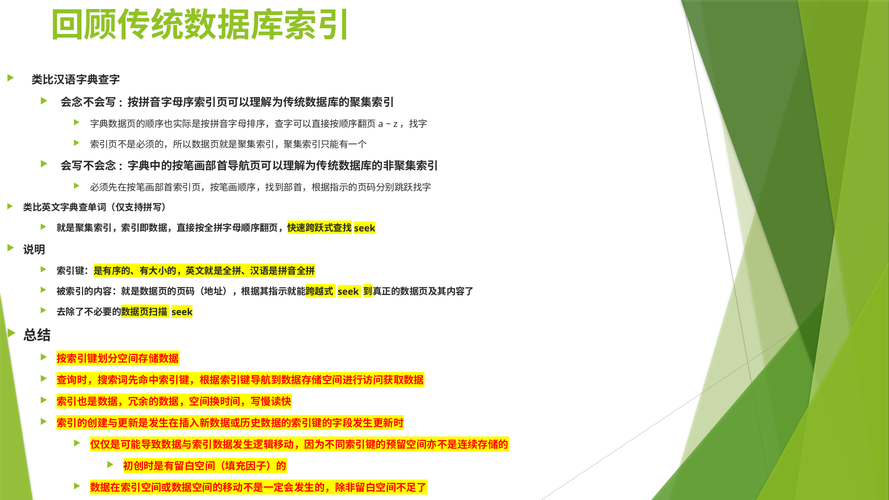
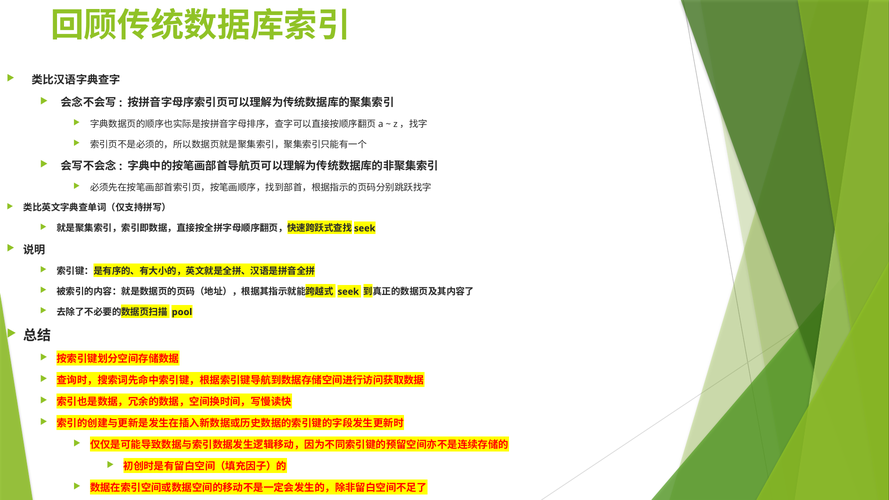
seek at (182, 312): seek -> pool
